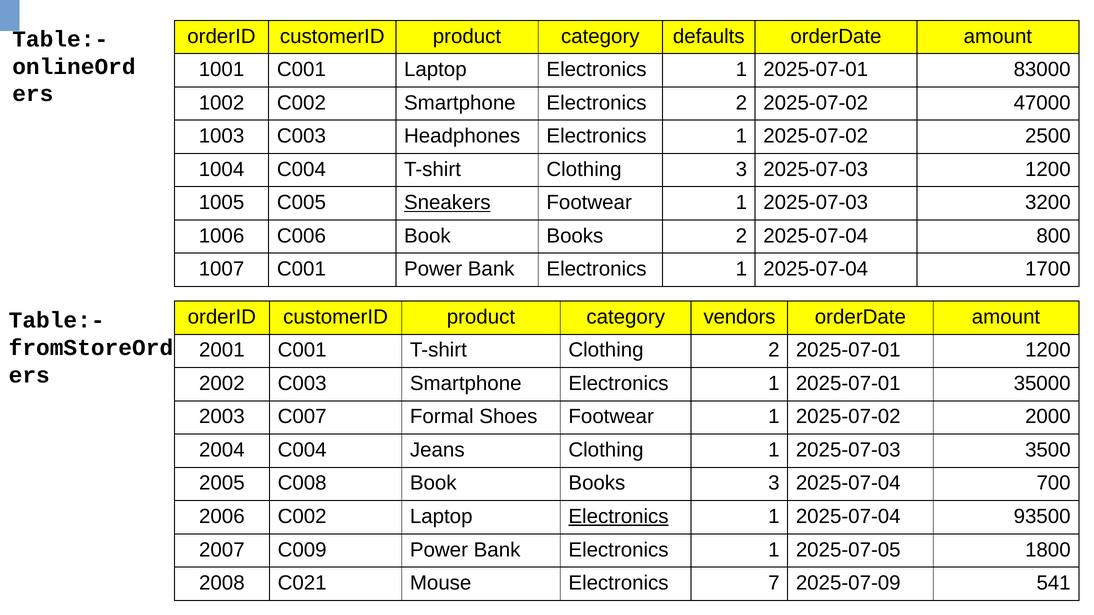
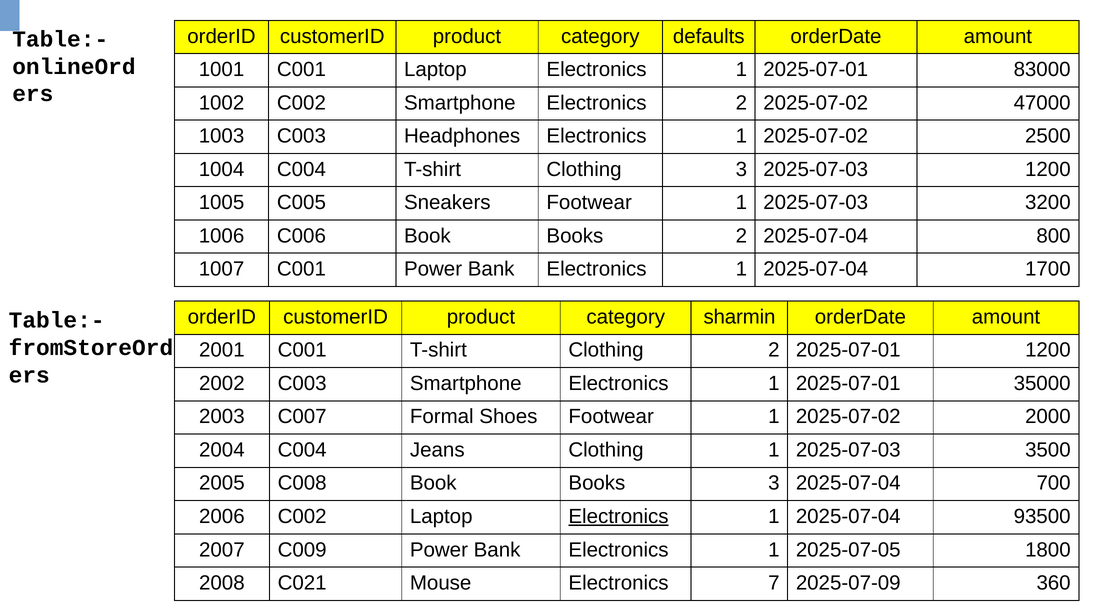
Sneakers underline: present -> none
vendors: vendors -> sharmin
541: 541 -> 360
